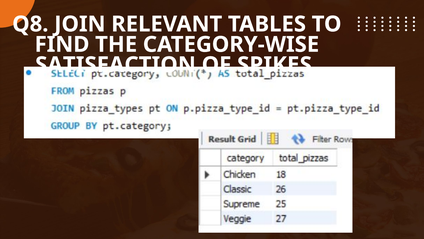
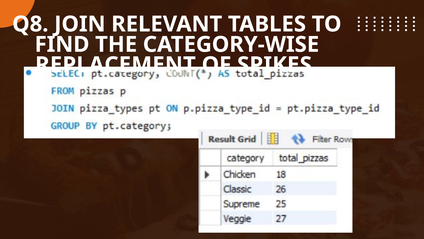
SATISFACTION: SATISFACTION -> REPLACEMENT
